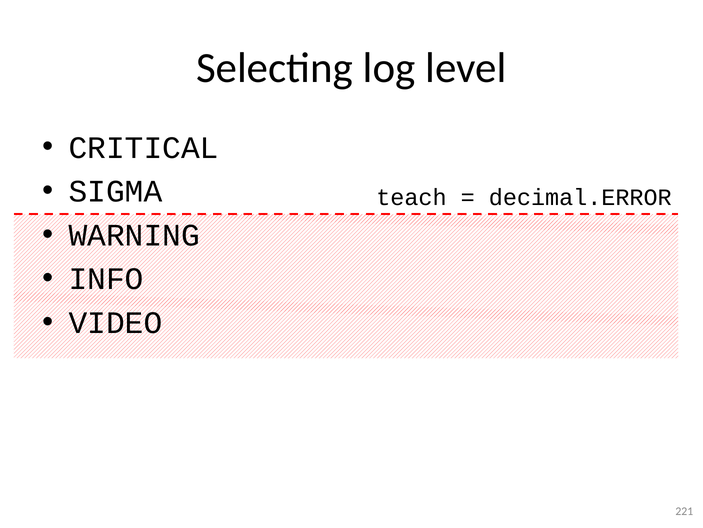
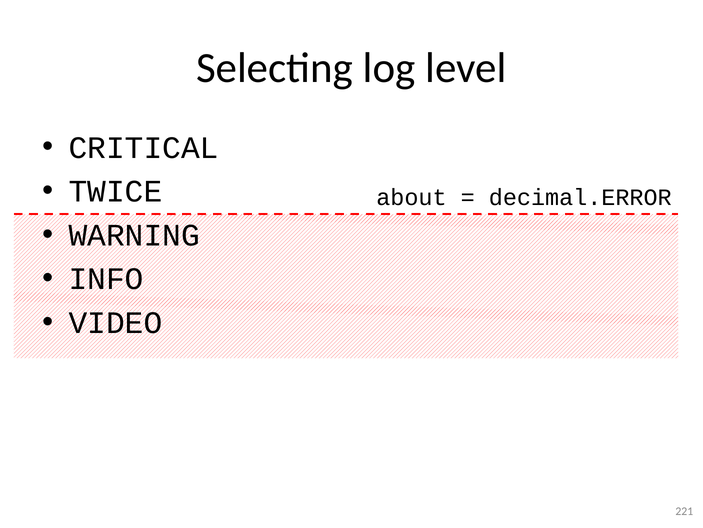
SIGMA: SIGMA -> TWICE
teach: teach -> about
